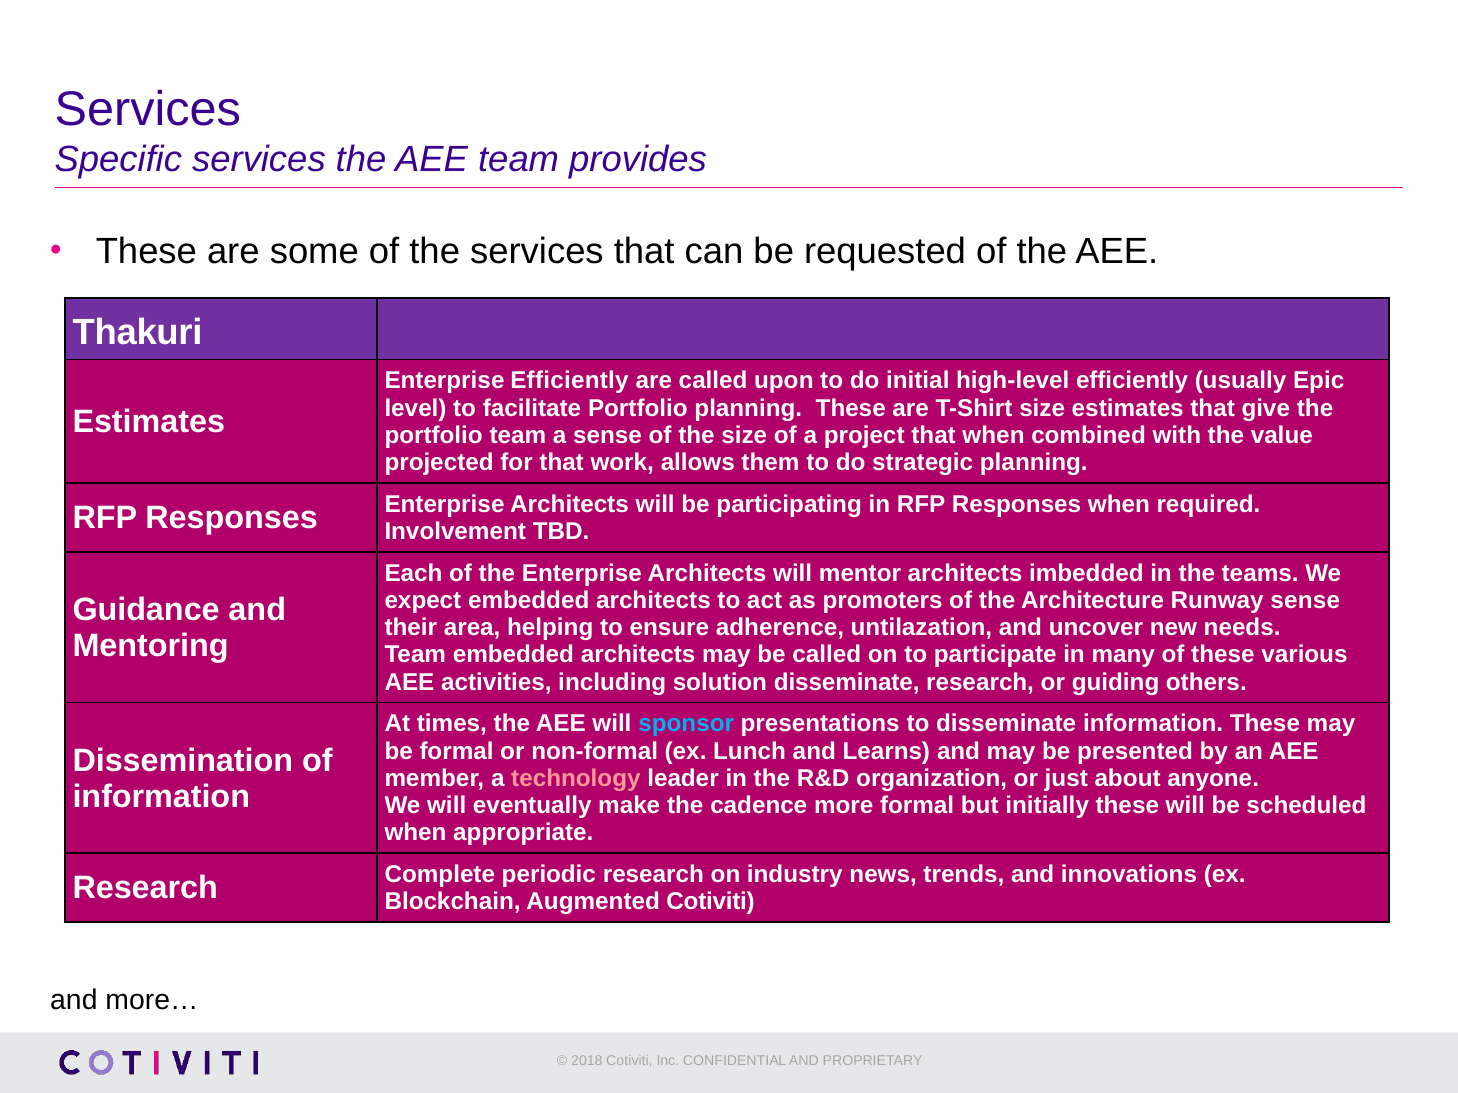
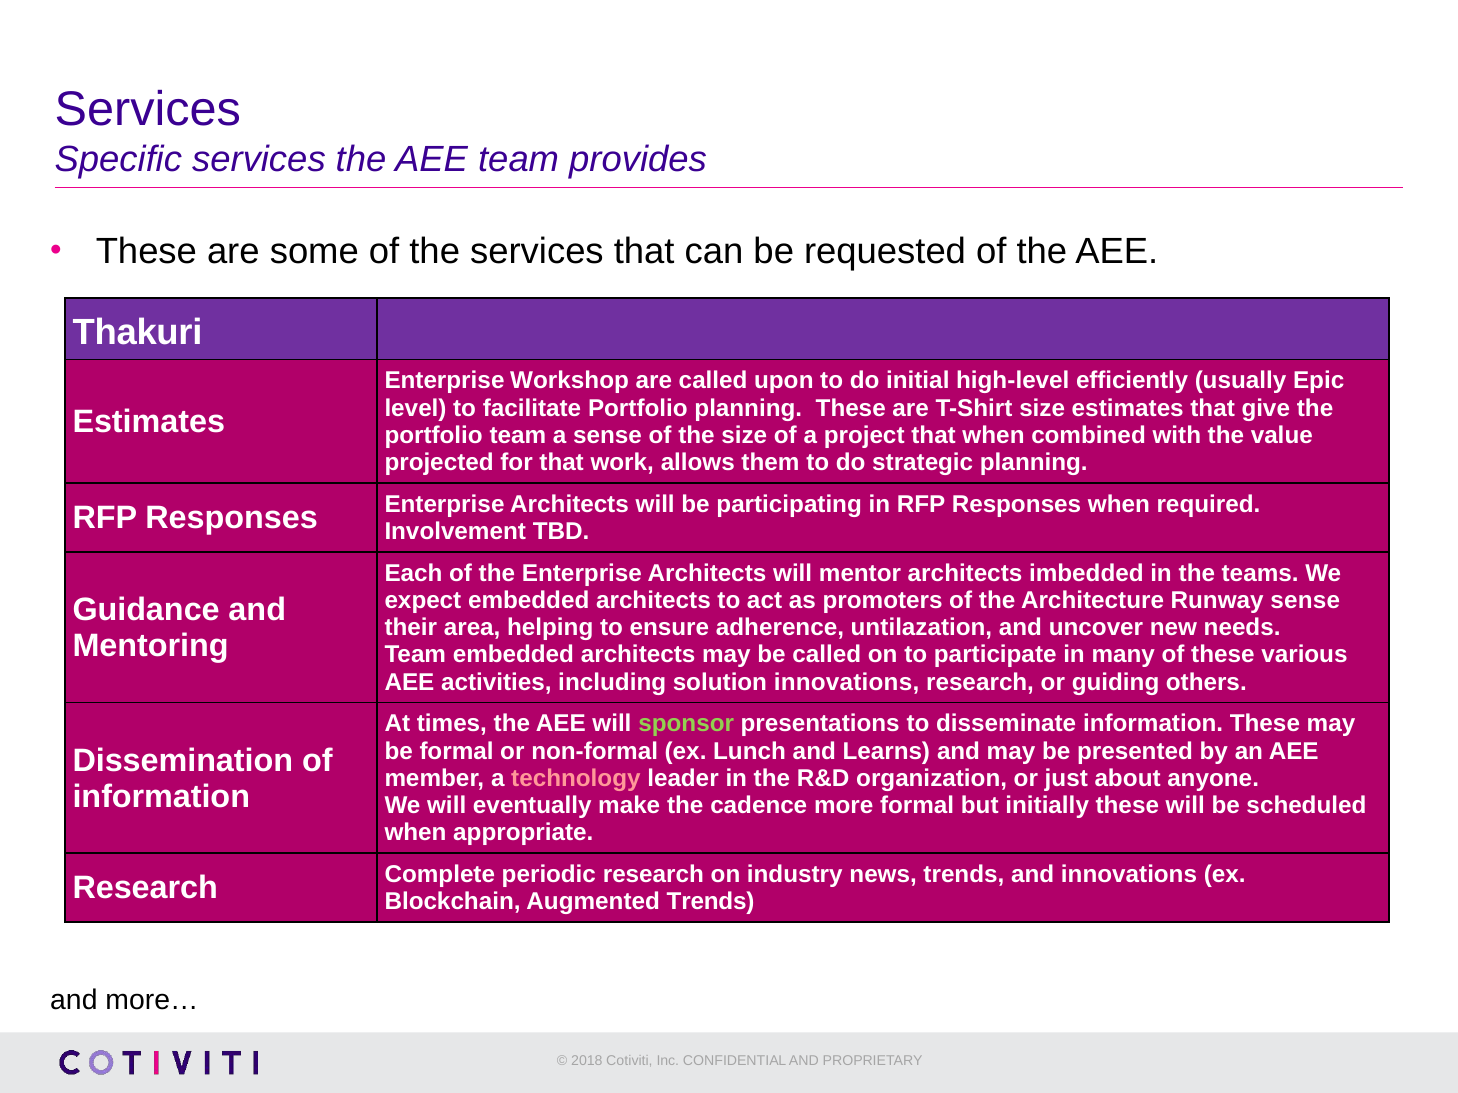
Enterprise Efficiently: Efficiently -> Workshop
solution disseminate: disseminate -> innovations
sponsor colour: light blue -> light green
Augmented Cotiviti: Cotiviti -> Trends
